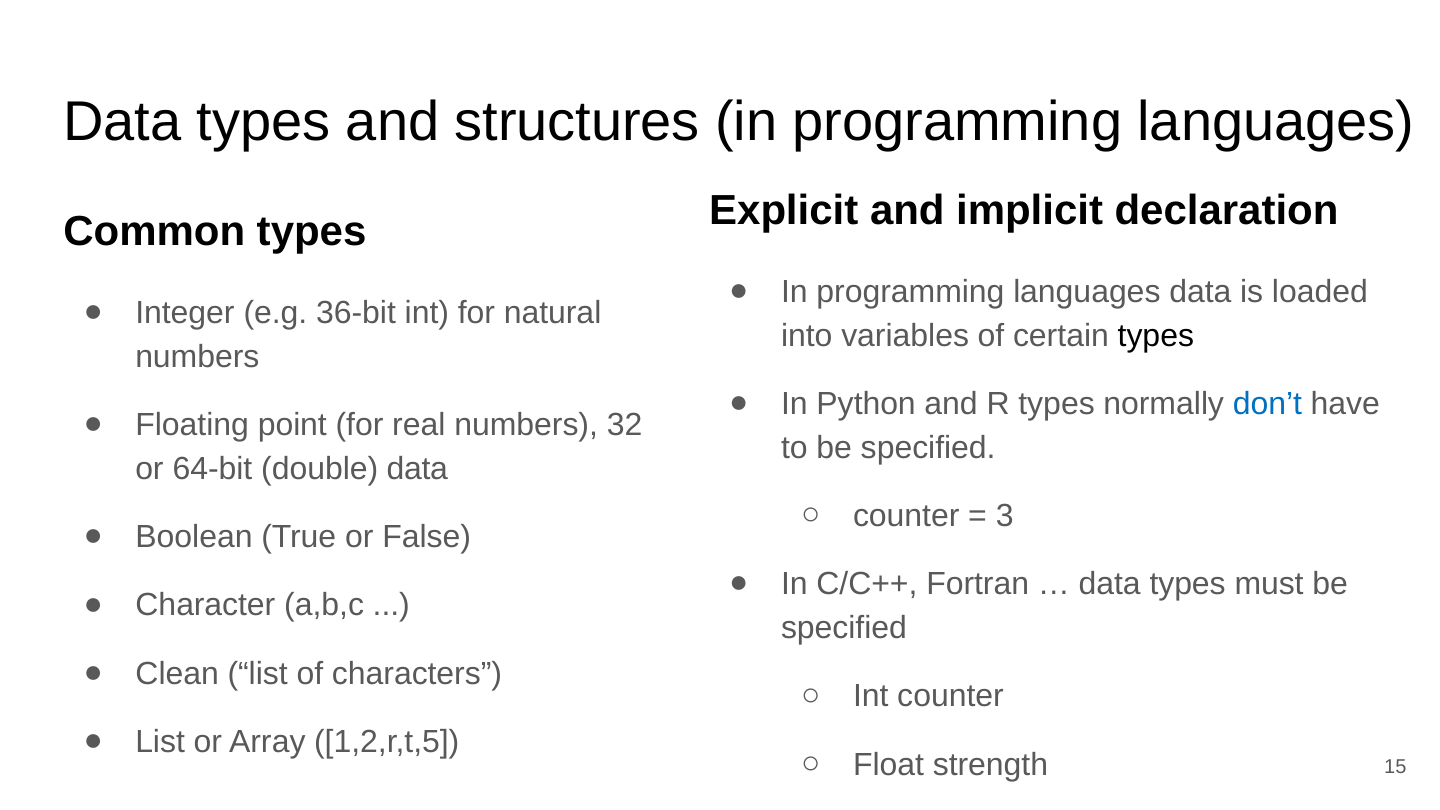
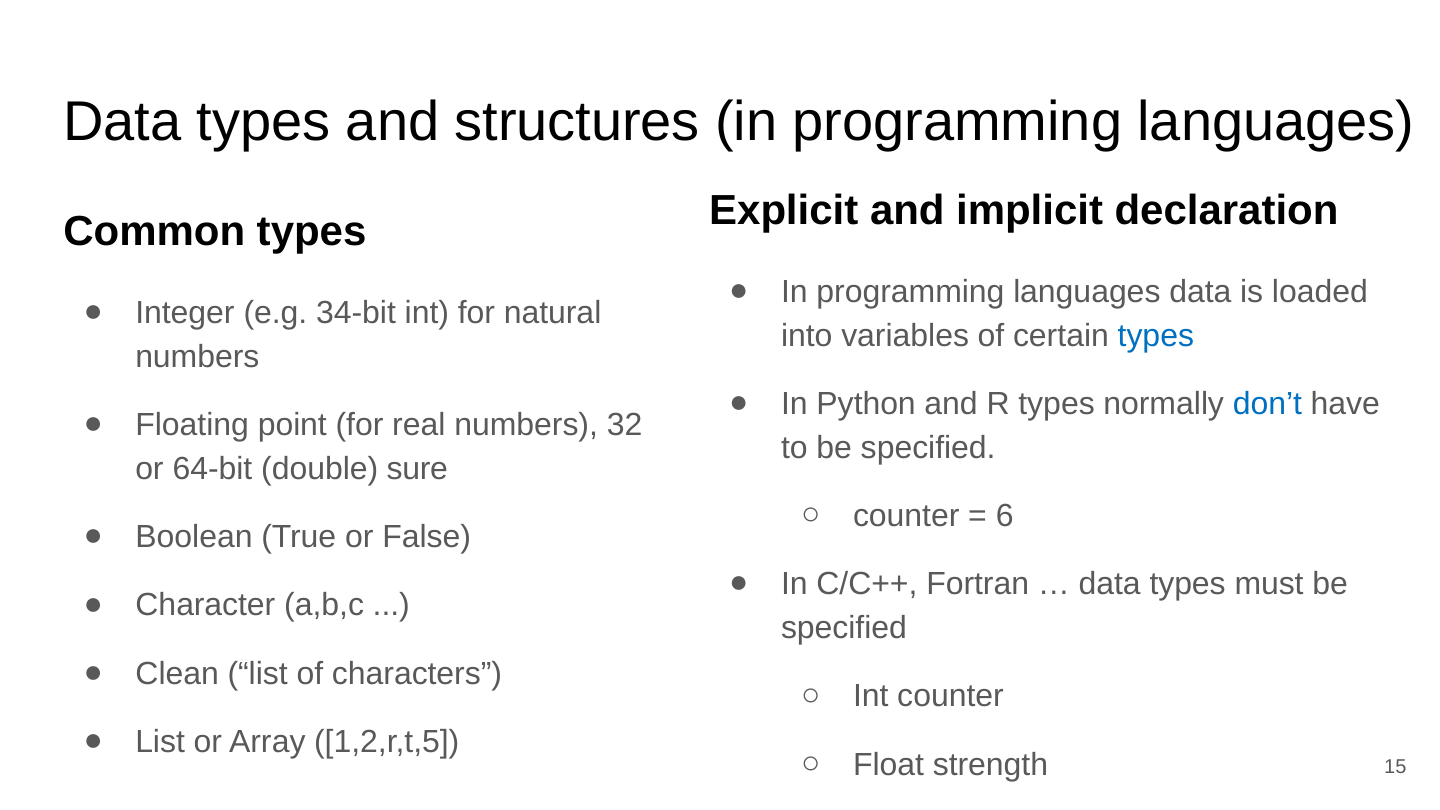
36-bit: 36-bit -> 34-bit
types at (1156, 336) colour: black -> blue
double data: data -> sure
3: 3 -> 6
